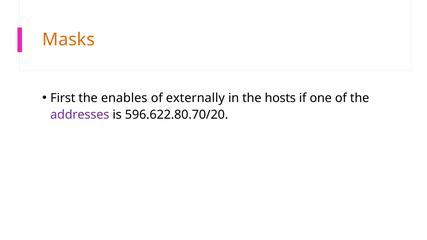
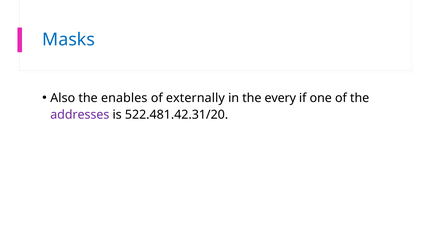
Masks colour: orange -> blue
First: First -> Also
hosts: hosts -> every
596.622.80.70/20: 596.622.80.70/20 -> 522.481.42.31/20
